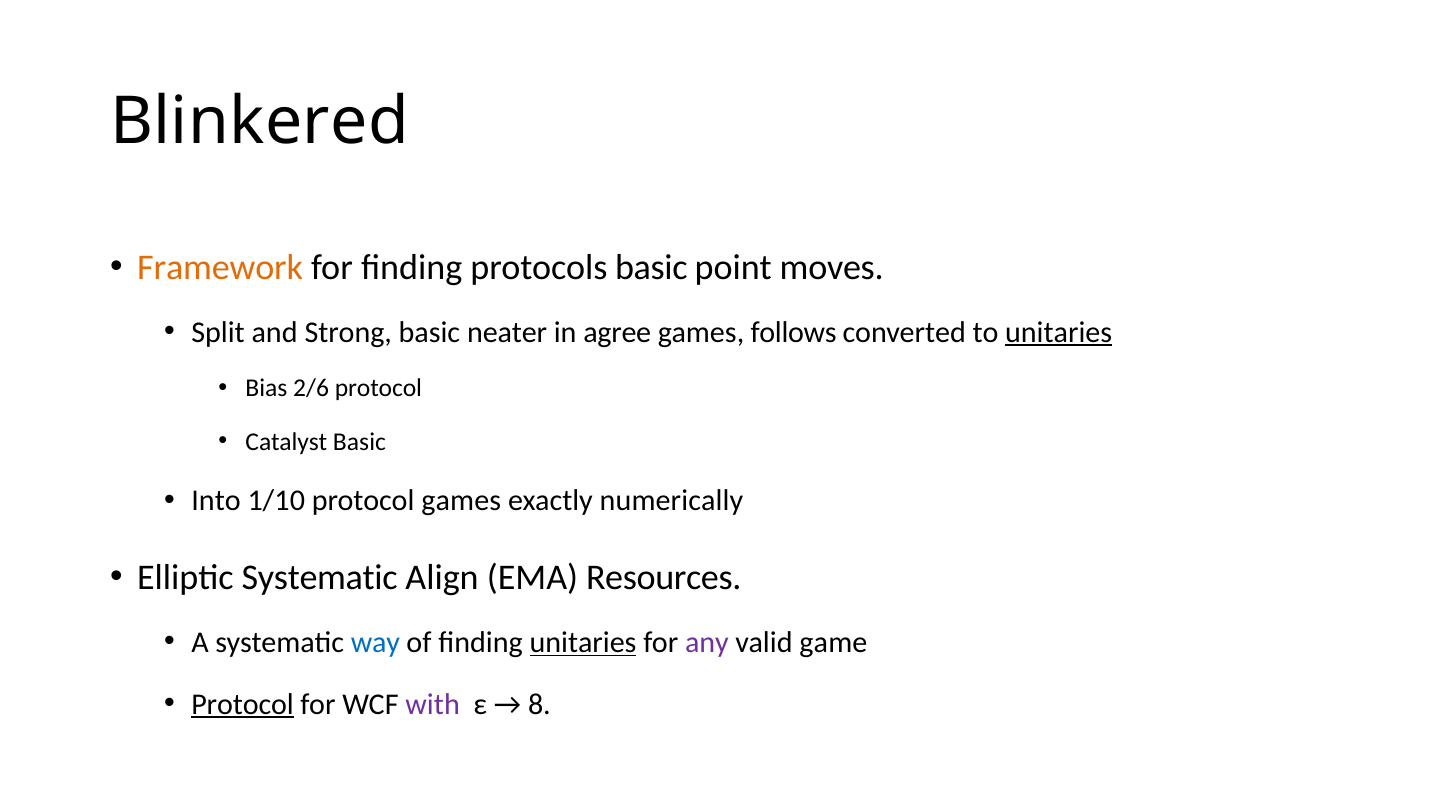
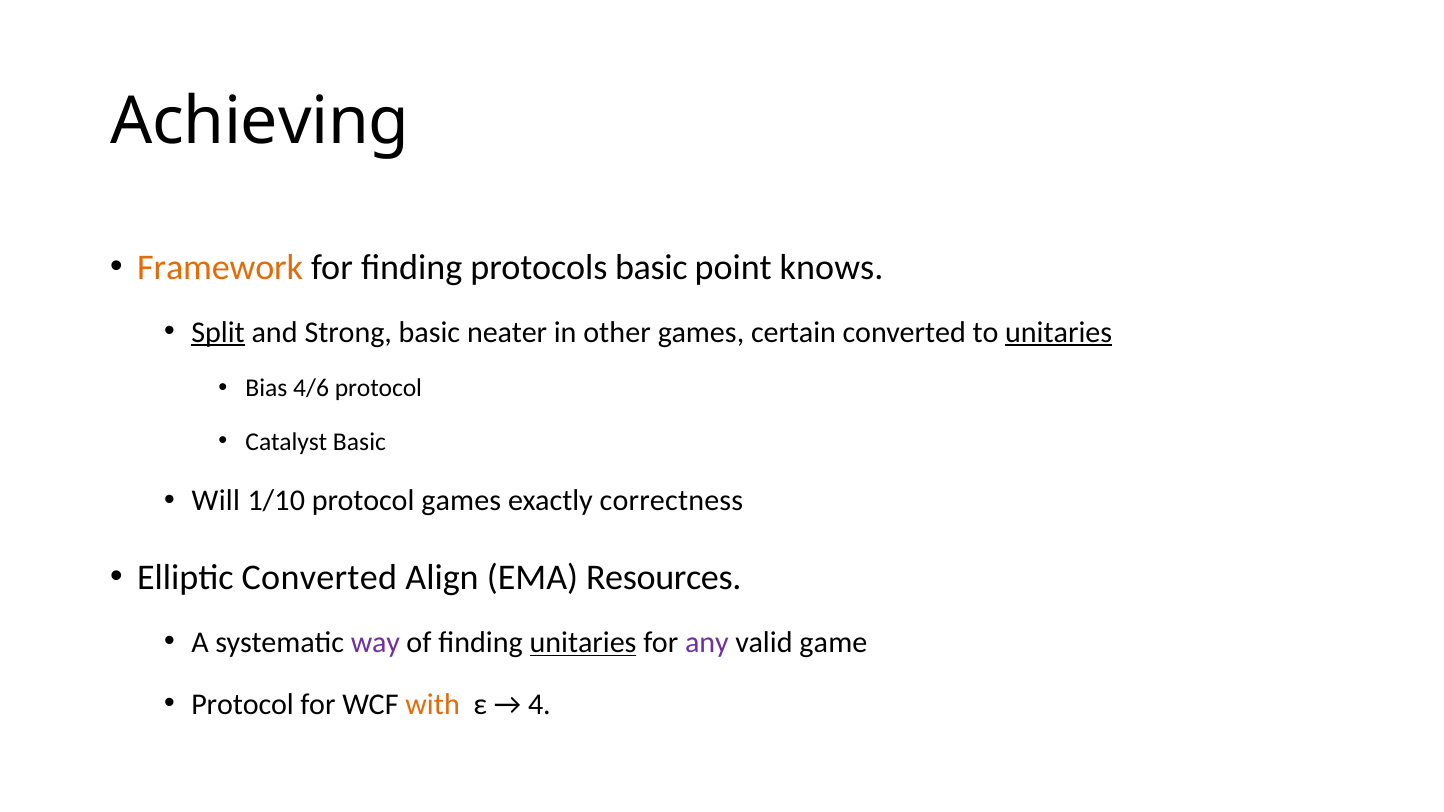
Blinkered: Blinkered -> Achieving
moves: moves -> knows
Split underline: none -> present
agree: agree -> other
follows: follows -> certain
2/6: 2/6 -> 4/6
Into: Into -> Will
numerically: numerically -> correctness
Elliptic Systematic: Systematic -> Converted
way colour: blue -> purple
Protocol at (243, 704) underline: present -> none
with colour: purple -> orange
8: 8 -> 4
